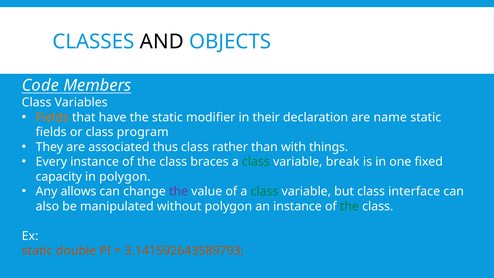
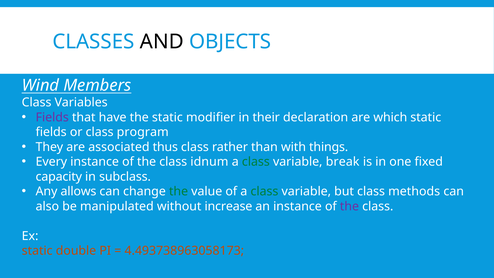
Code: Code -> Wind
Fields at (52, 117) colour: orange -> purple
name: name -> which
braces: braces -> idnum
in polygon: polygon -> subclass
the at (179, 191) colour: purple -> green
interface: interface -> methods
without polygon: polygon -> increase
the at (349, 206) colour: green -> purple
3.141592643589793: 3.141592643589793 -> 4.493738963058173
